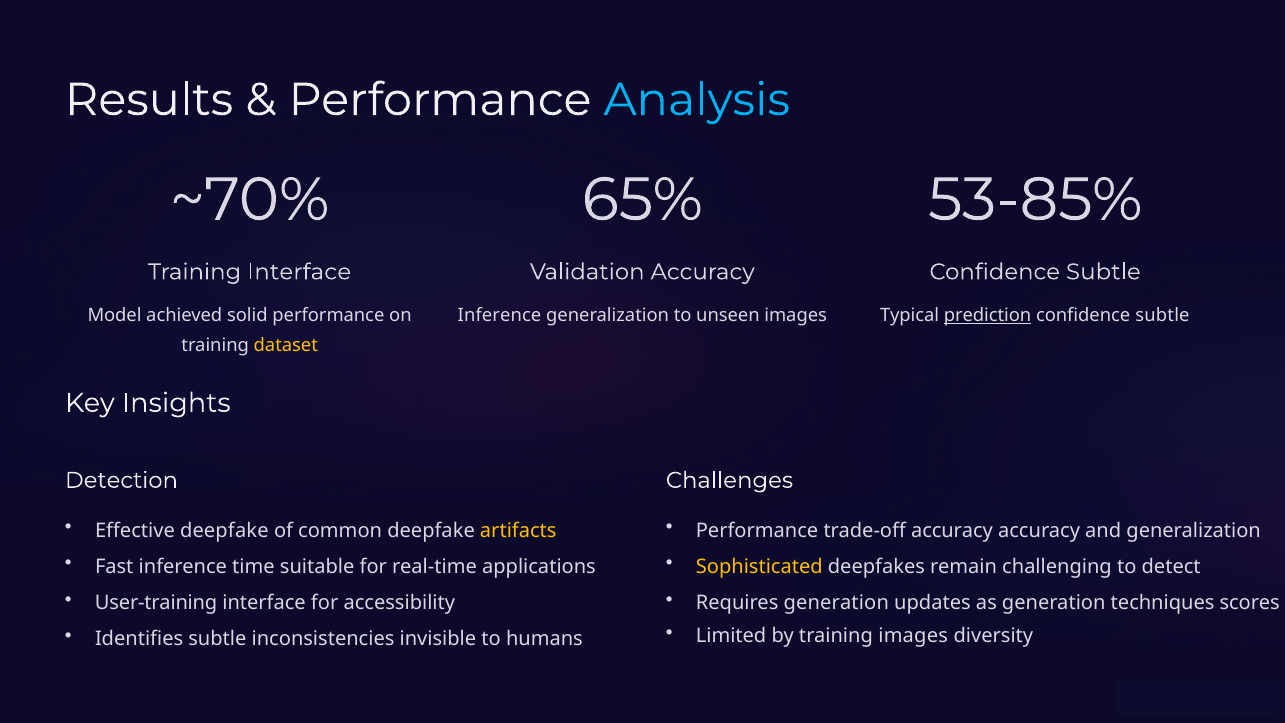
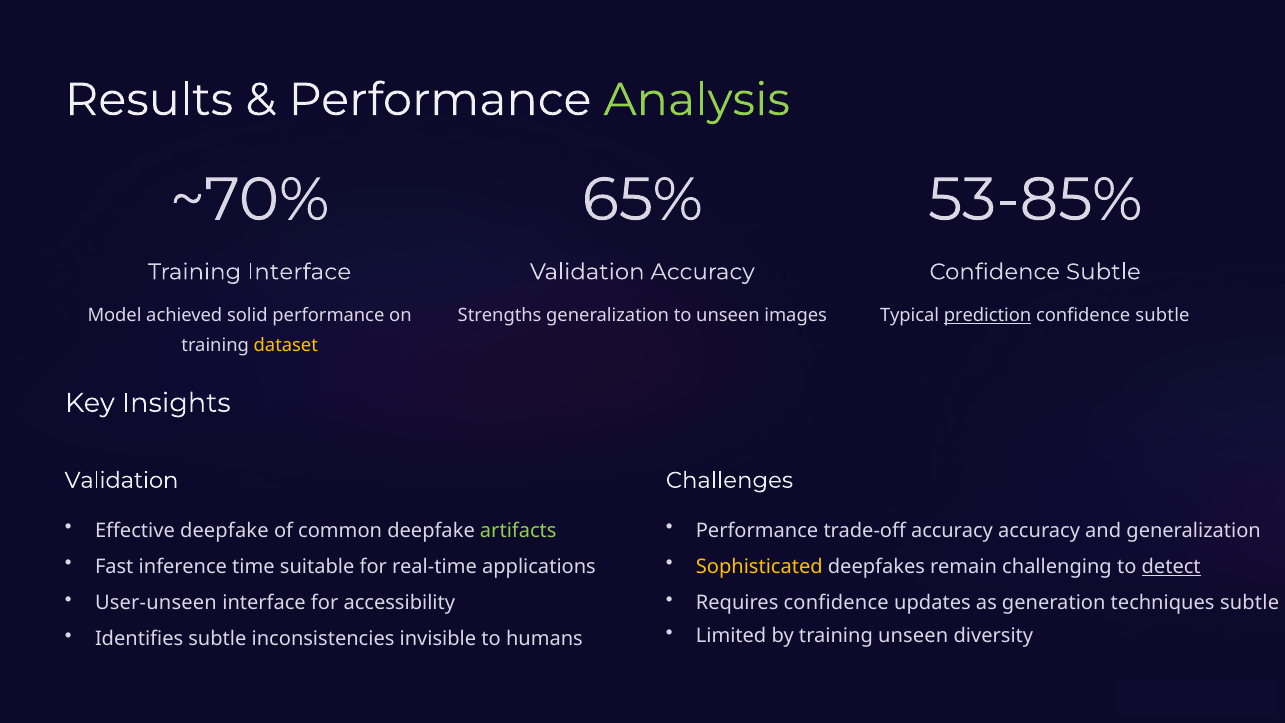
Analysis colour: light blue -> light green
Inference at (500, 315): Inference -> Strengths
Detection at (121, 480): Detection -> Validation
artifacts colour: yellow -> light green
detect underline: none -> present
User-training: User-training -> User-unseen
Requires generation: generation -> confidence
techniques scores: scores -> subtle
training images: images -> unseen
